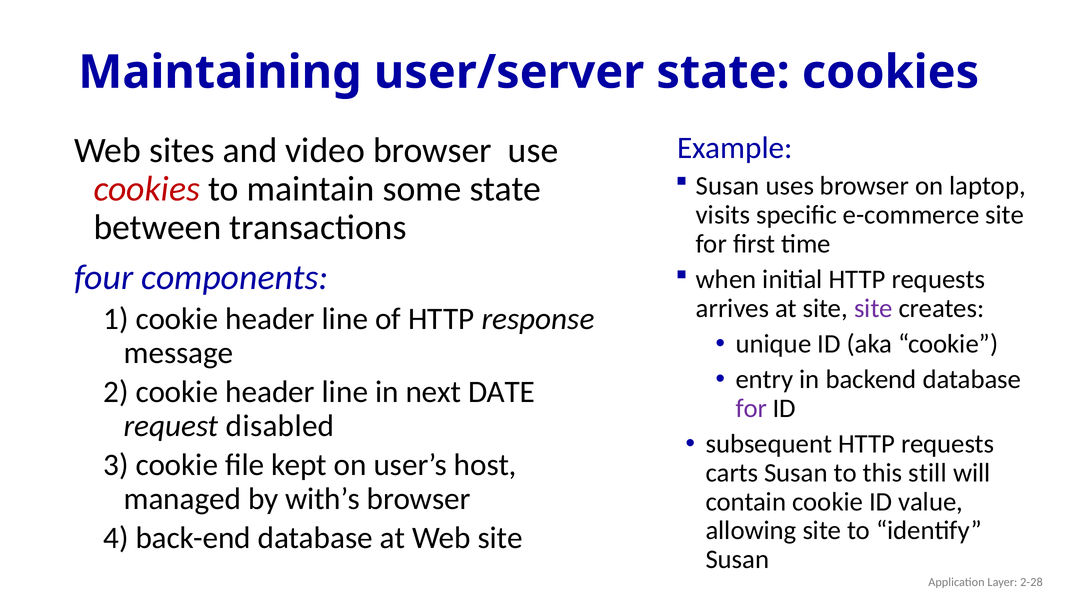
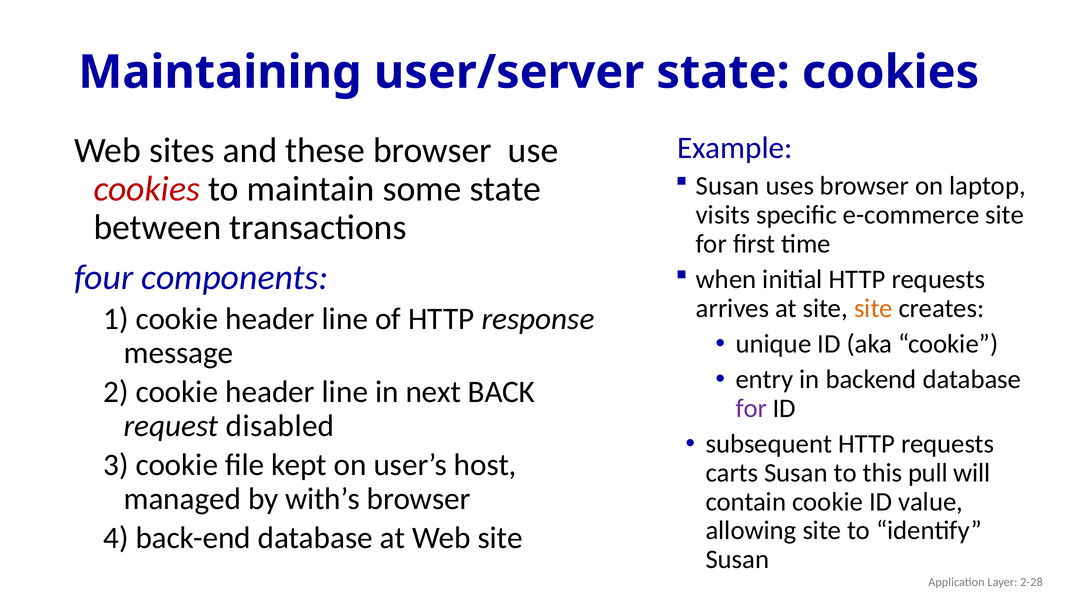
video: video -> these
site at (873, 309) colour: purple -> orange
DATE: DATE -> BACK
still: still -> pull
